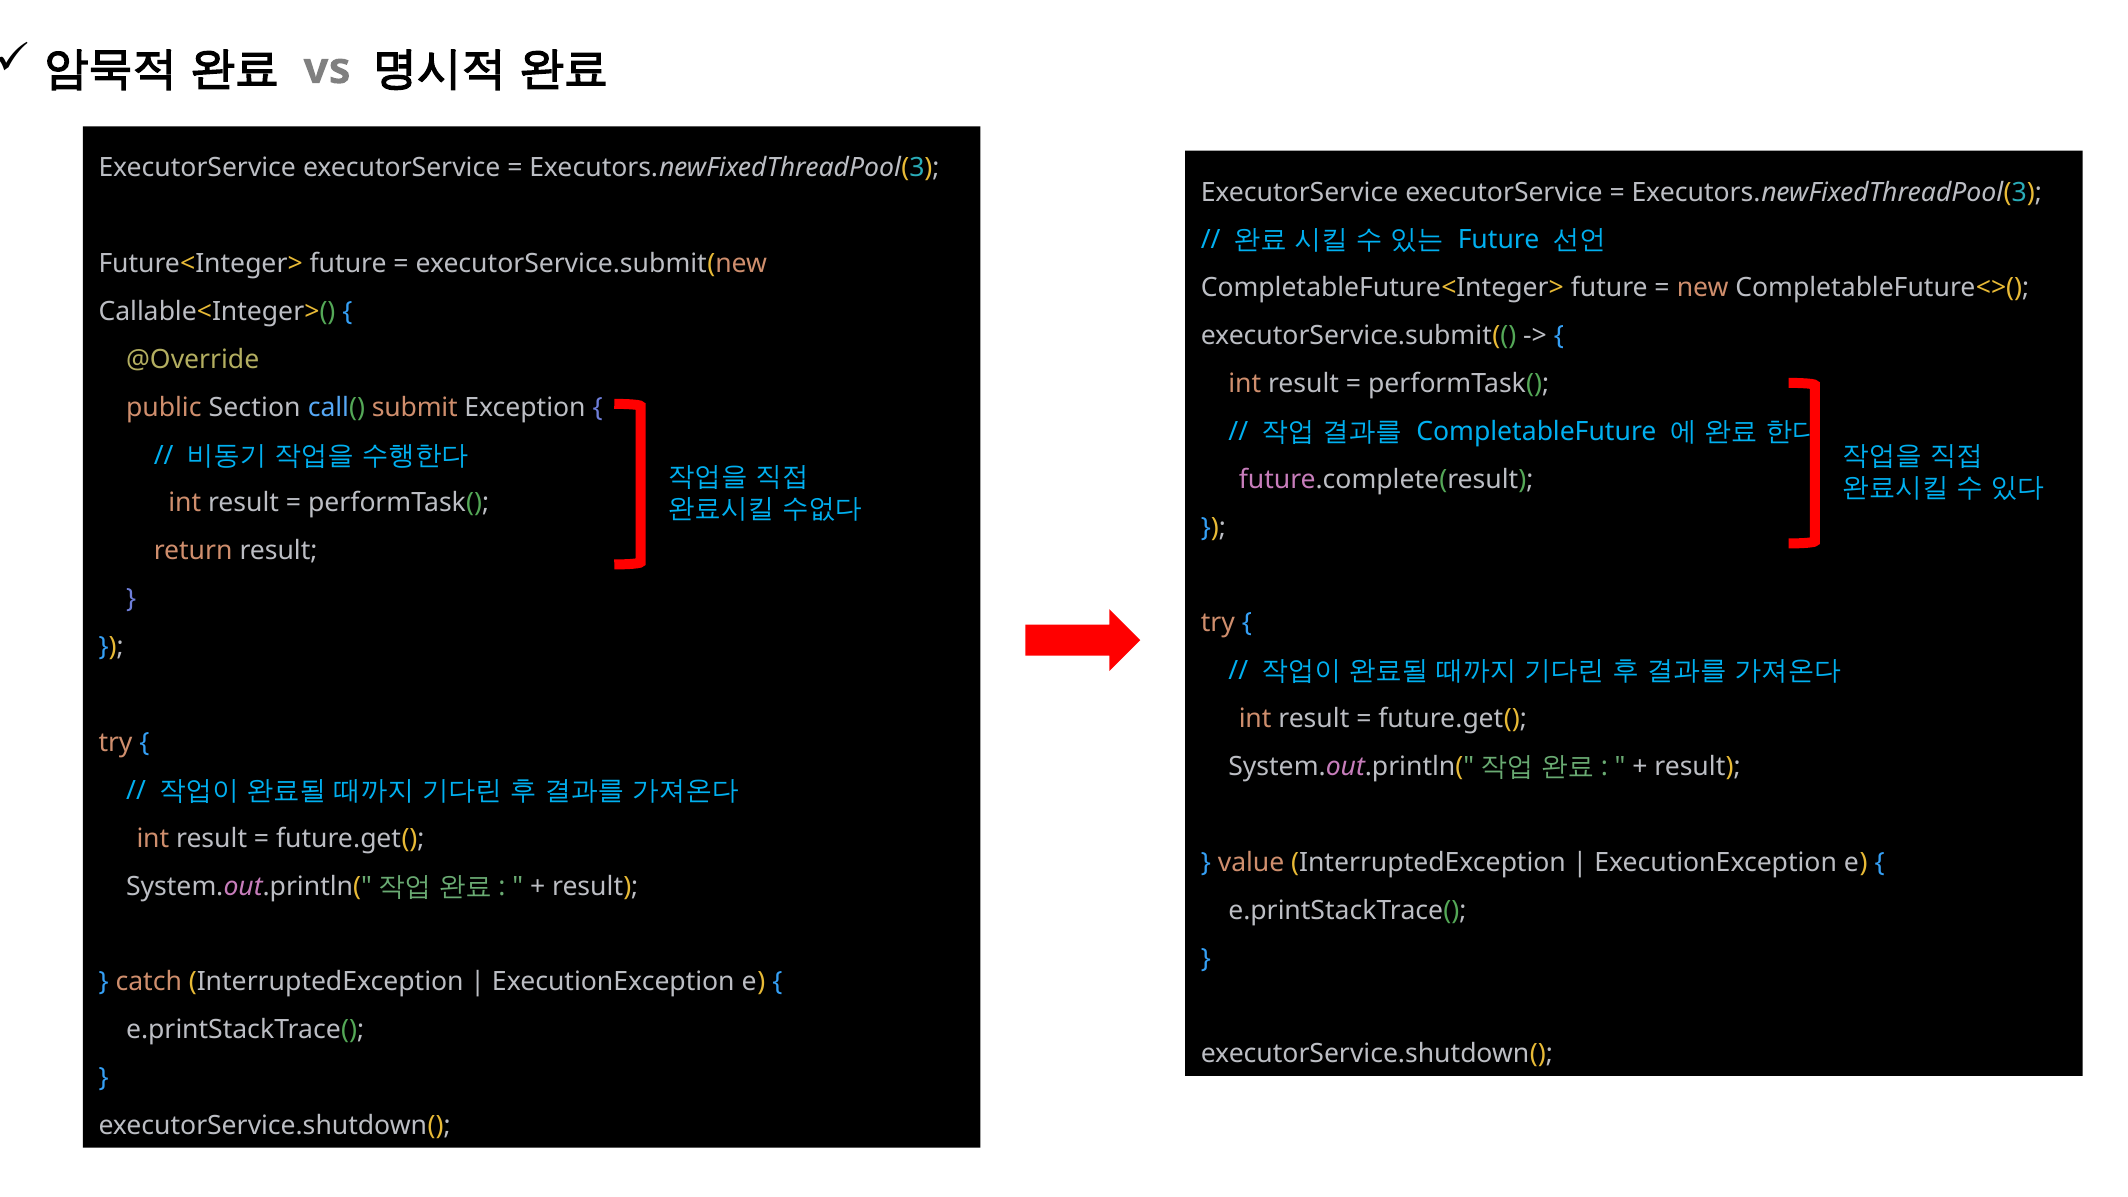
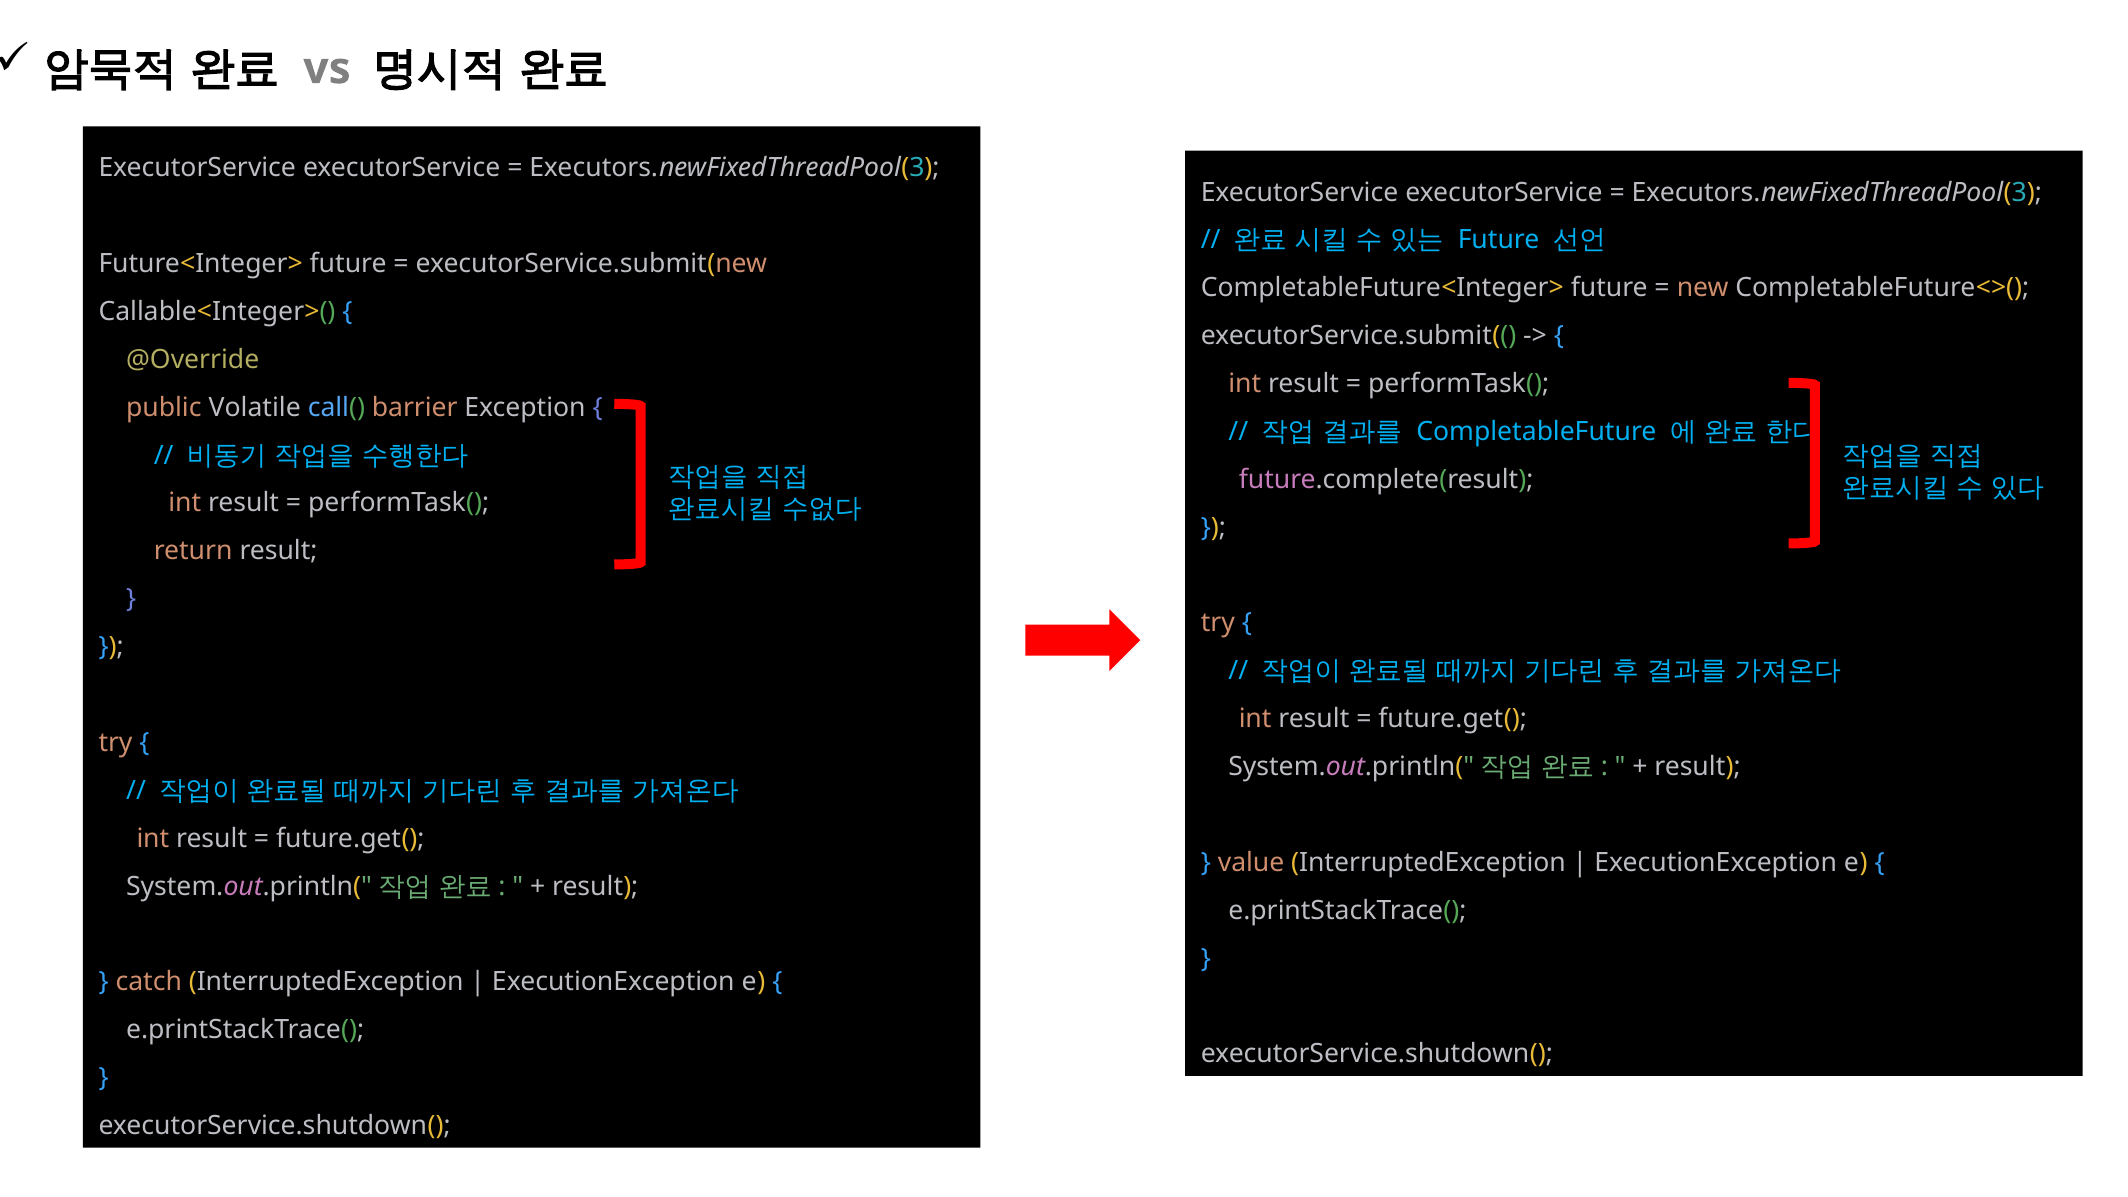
Section: Section -> Volatile
submit: submit -> barrier
